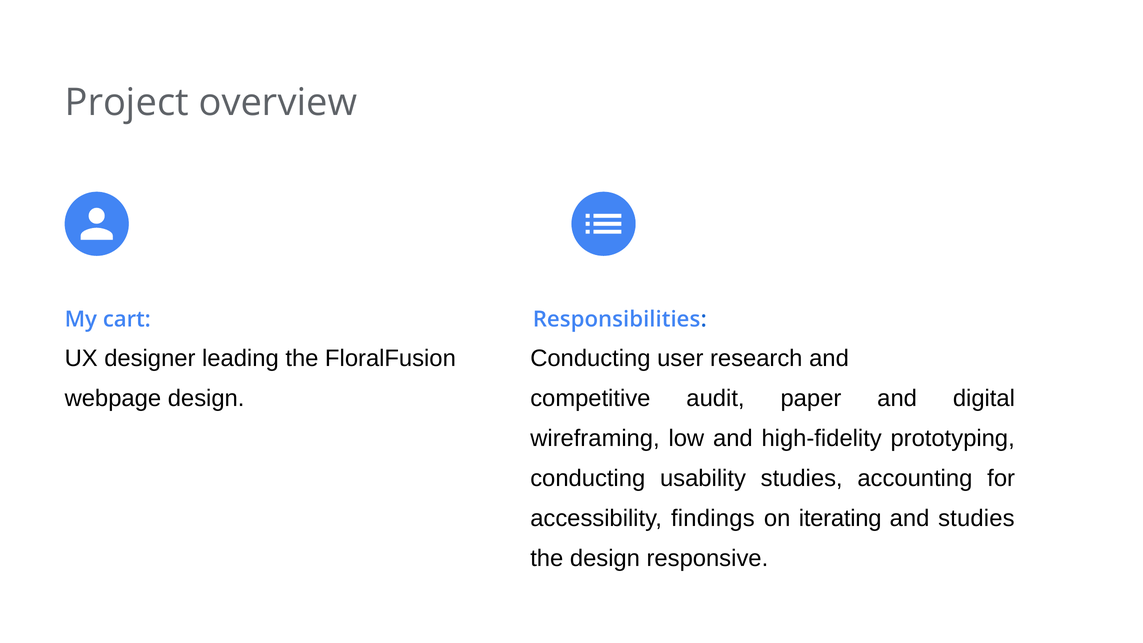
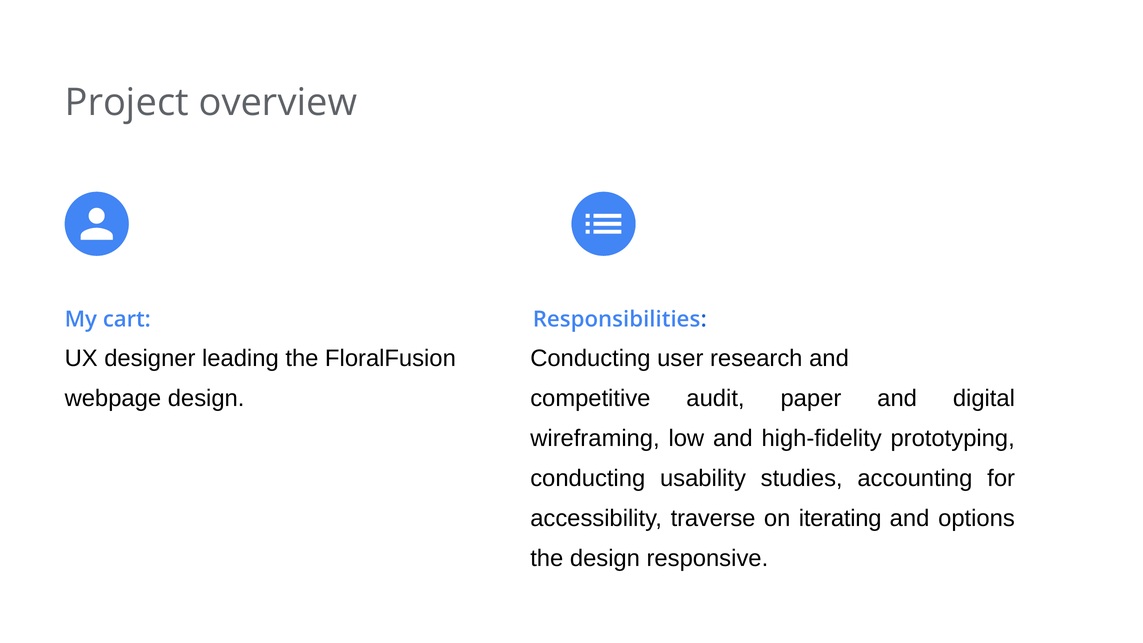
findings: findings -> traverse
and studies: studies -> options
